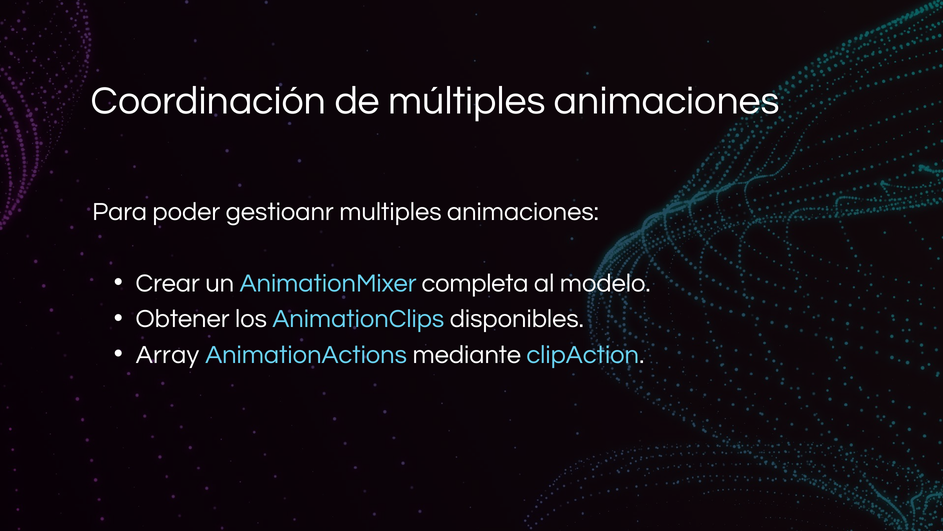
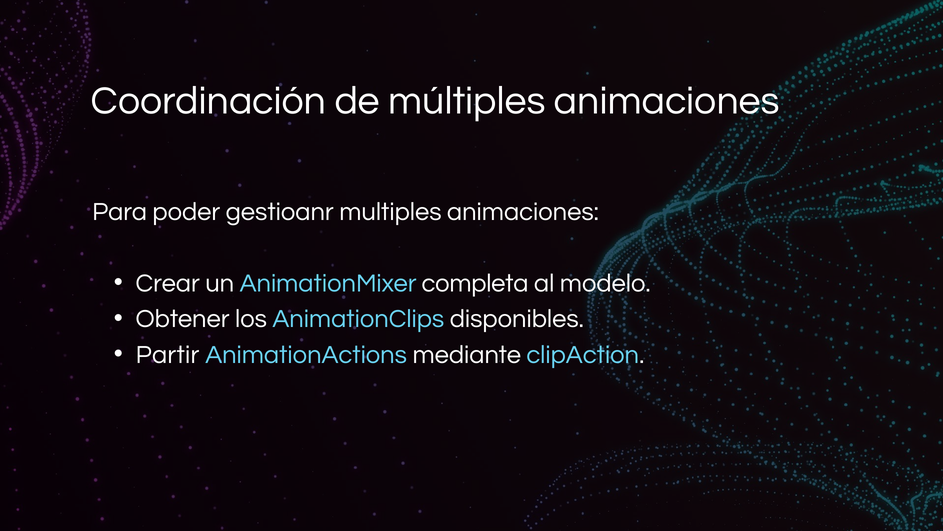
Array: Array -> Partir
